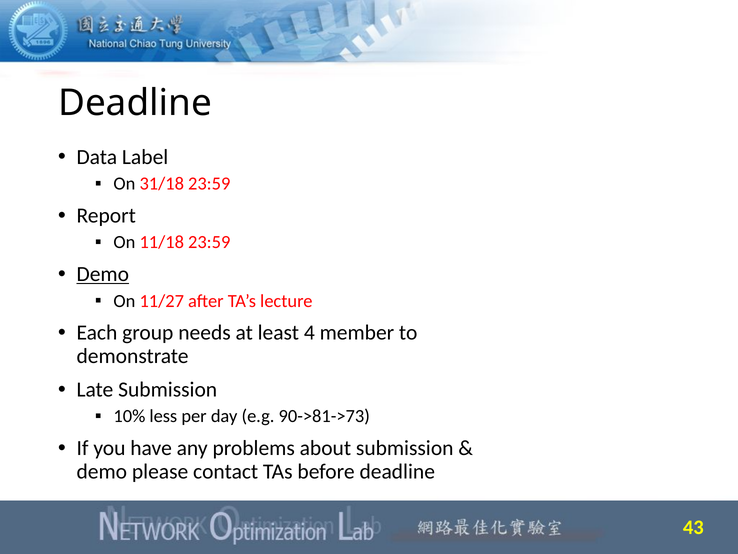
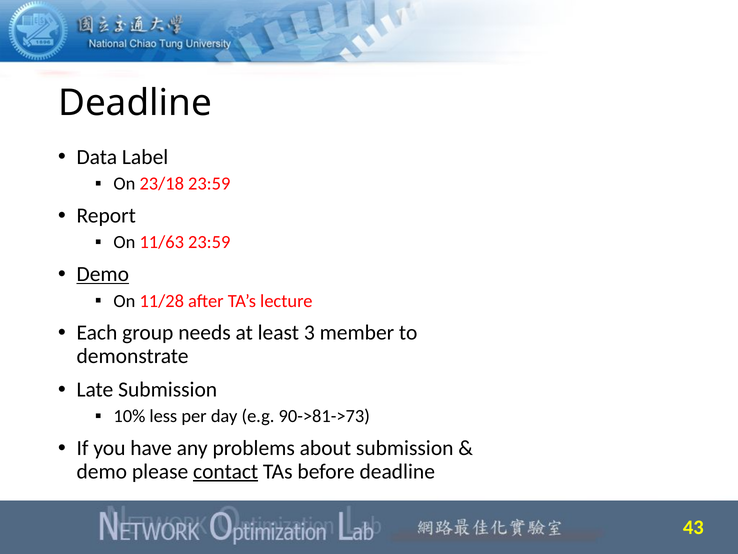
31/18: 31/18 -> 23/18
11/18: 11/18 -> 11/63
11/27: 11/27 -> 11/28
4: 4 -> 3
contact underline: none -> present
